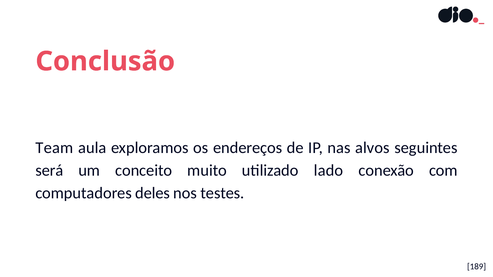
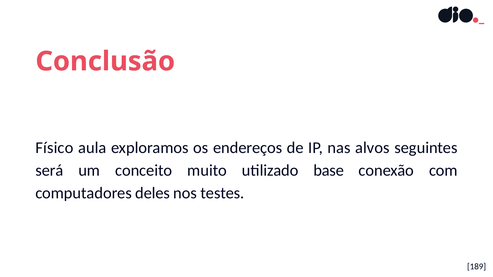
Team: Team -> Físico
lado: lado -> base
